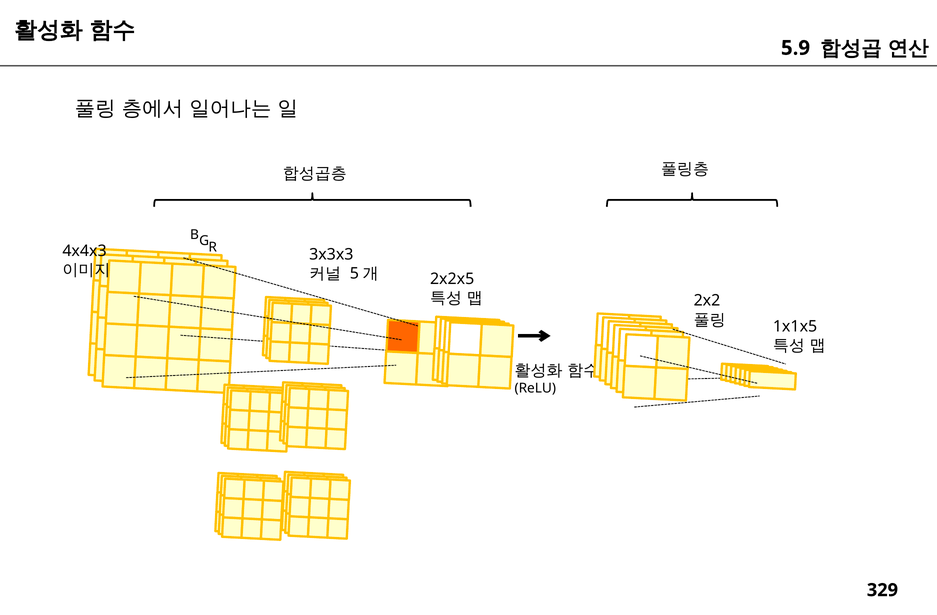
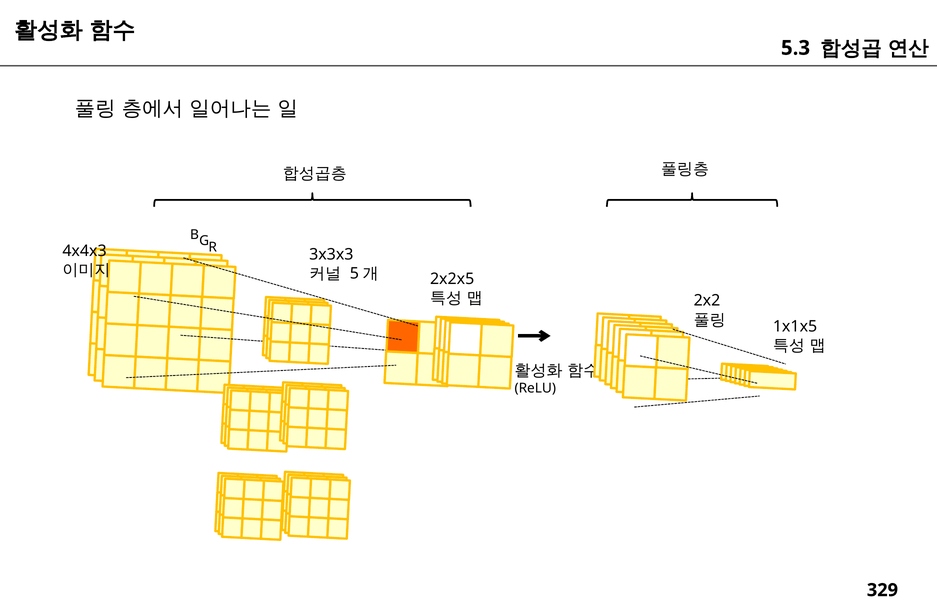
5.9: 5.9 -> 5.3
